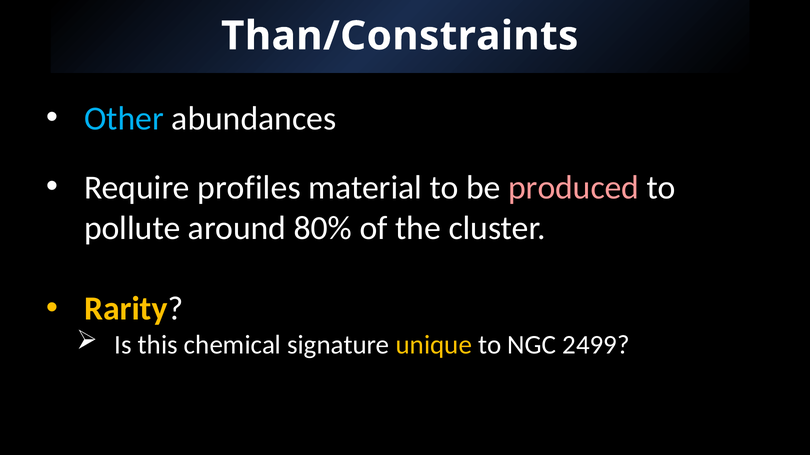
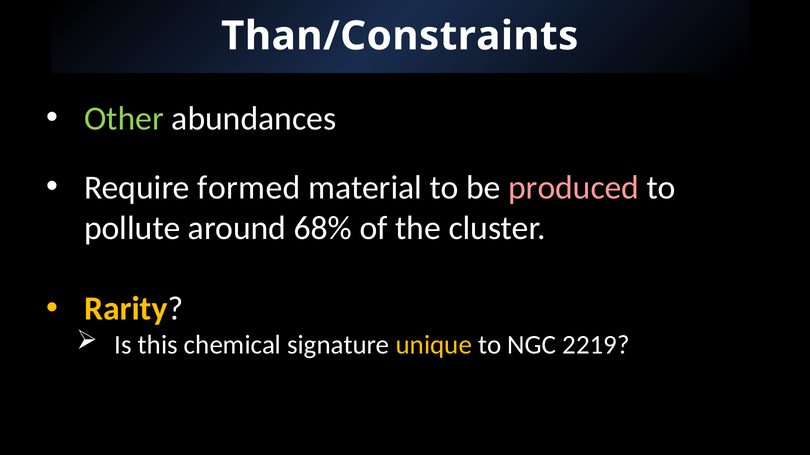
Other colour: light blue -> light green
profiles: profiles -> formed
80%: 80% -> 68%
2499: 2499 -> 2219
